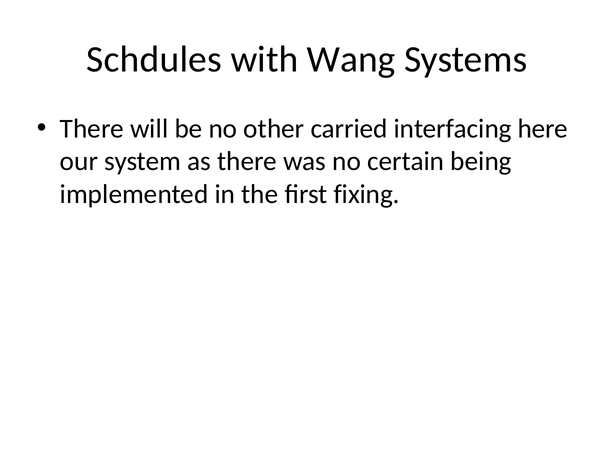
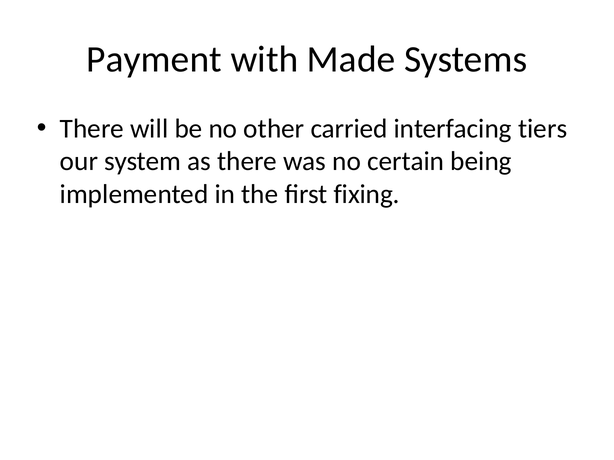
Schdules: Schdules -> Payment
Wang: Wang -> Made
here: here -> tiers
